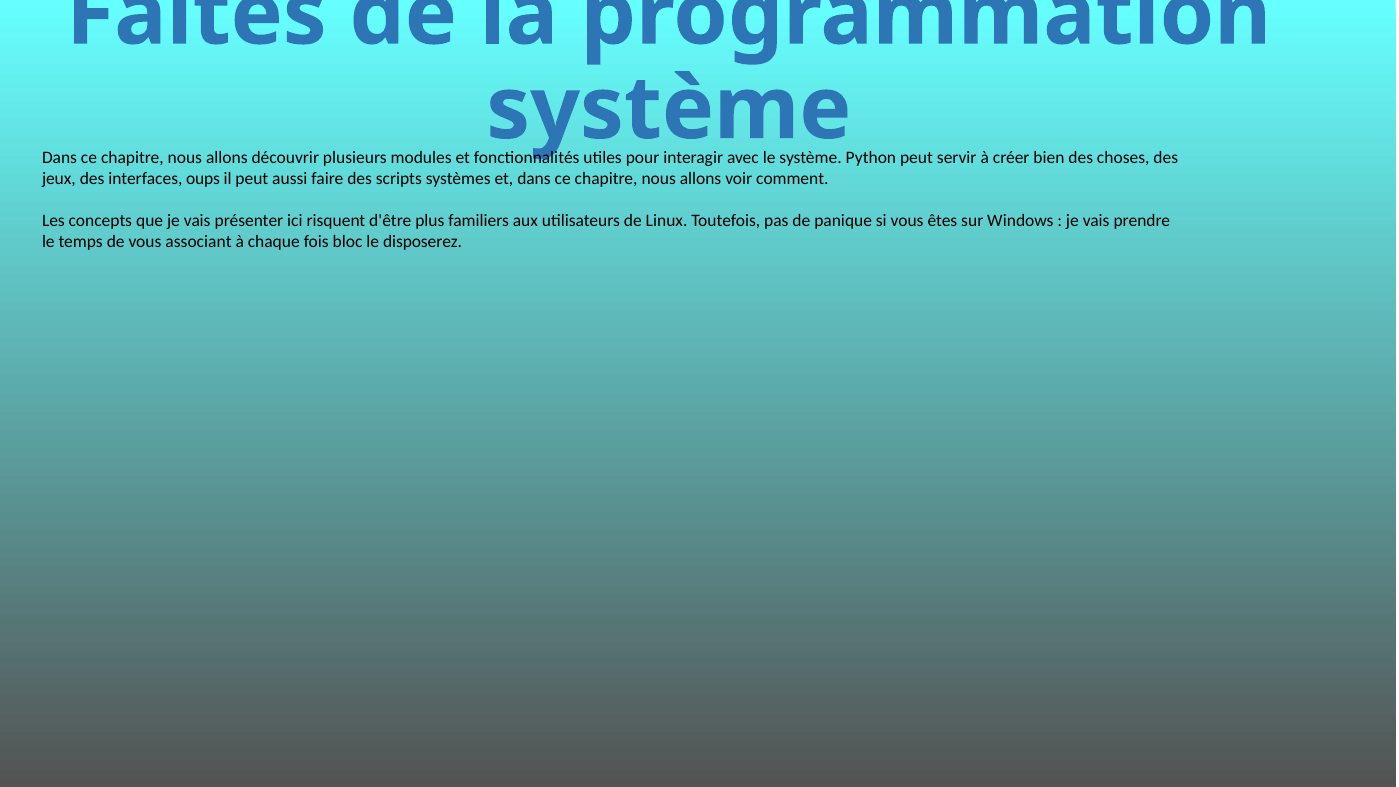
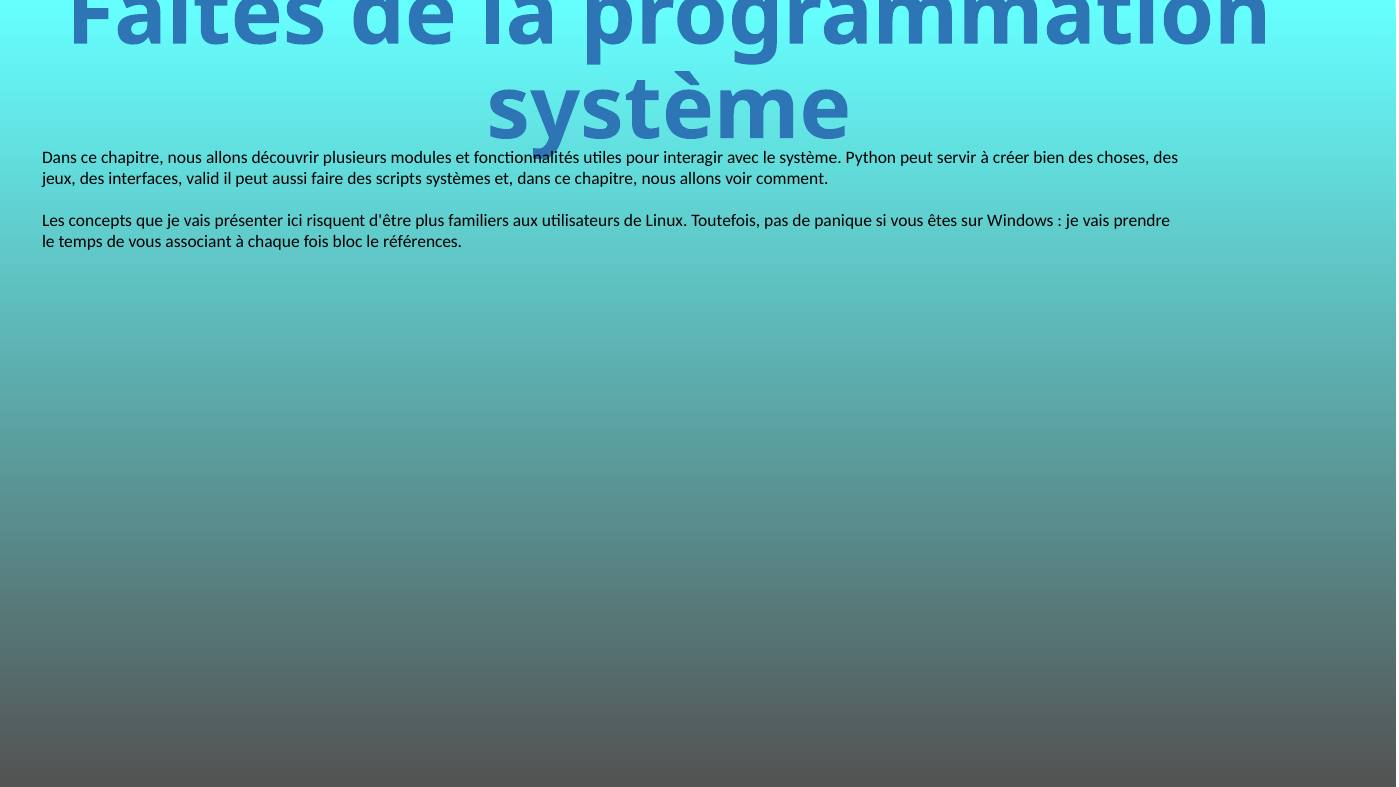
oups: oups -> valid
disposerez: disposerez -> références
